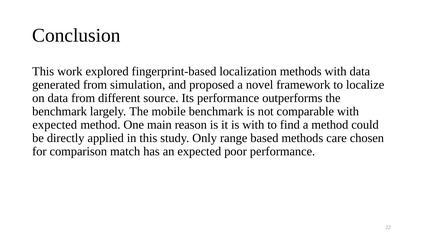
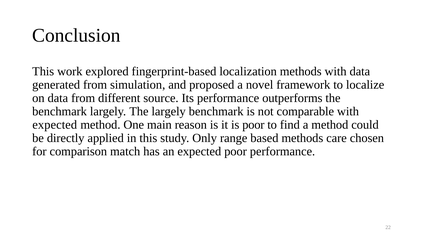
The mobile: mobile -> largely
is with: with -> poor
